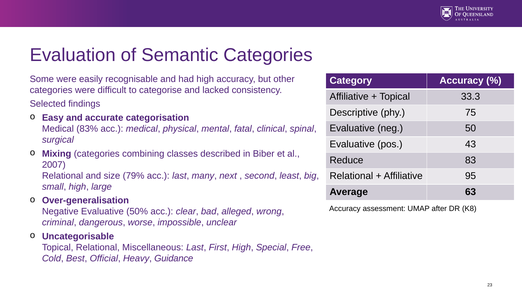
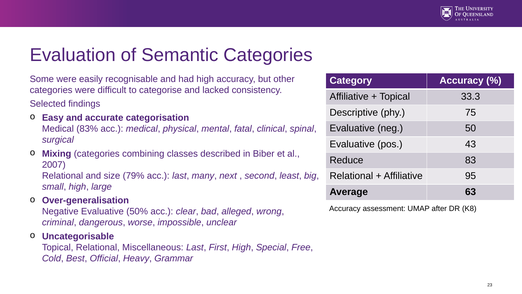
Guidance: Guidance -> Grammar
